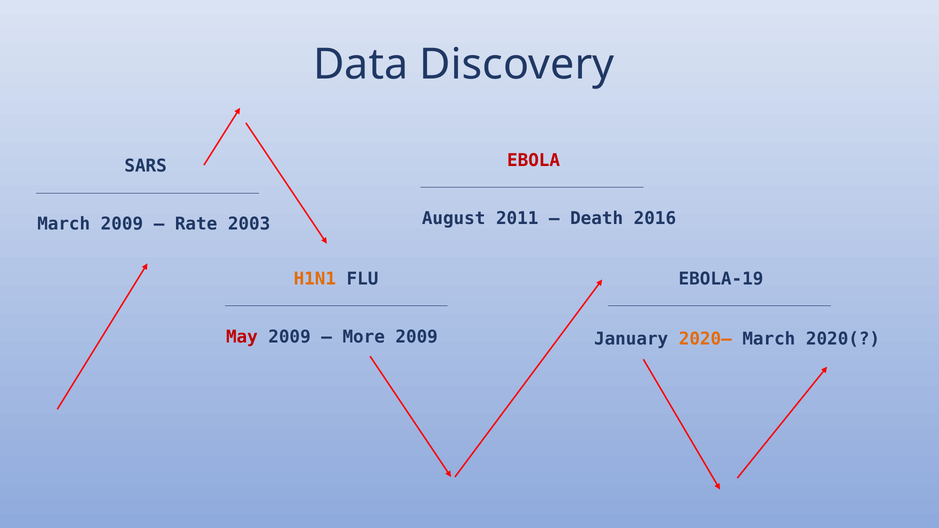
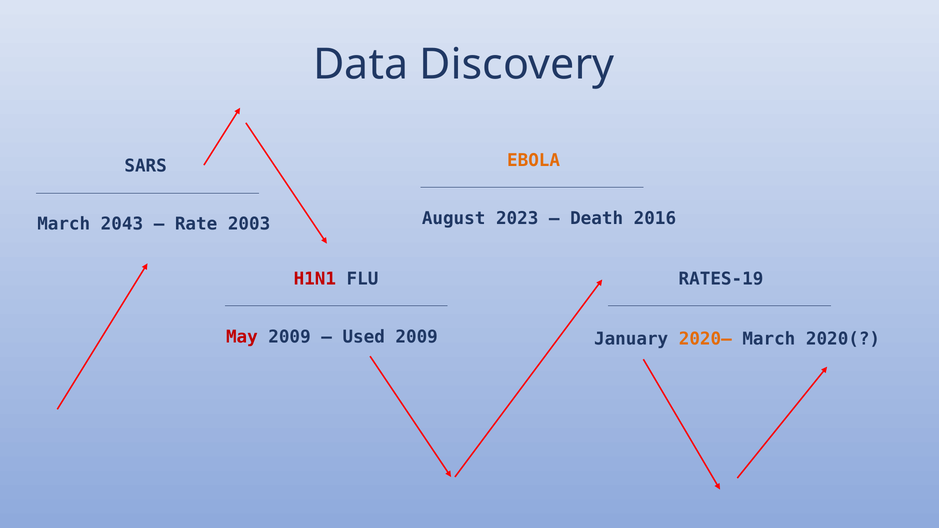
EBOLA colour: red -> orange
2011: 2011 -> 2023
March 2009: 2009 -> 2043
H1N1 colour: orange -> red
EBOLA-19: EBOLA-19 -> RATES-19
More: More -> Used
